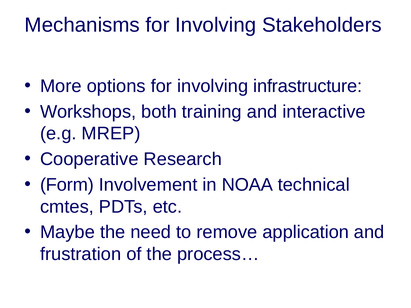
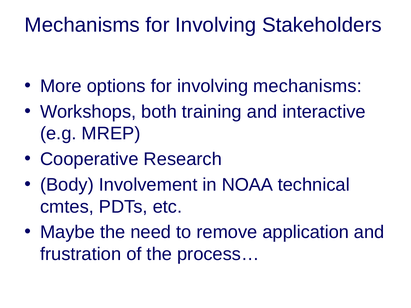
involving infrastructure: infrastructure -> mechanisms
Form: Form -> Body
